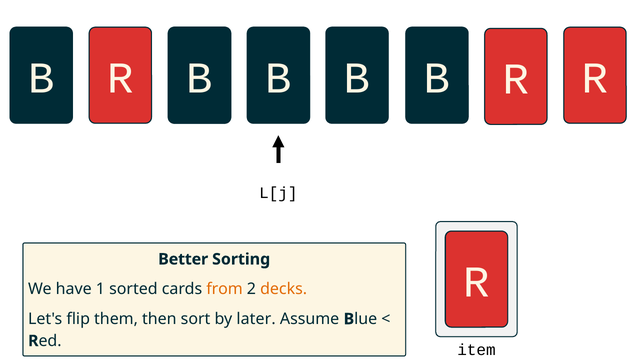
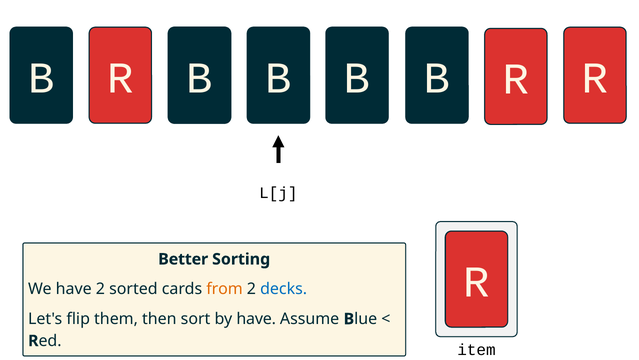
have 1: 1 -> 2
decks colour: orange -> blue
by later: later -> have
